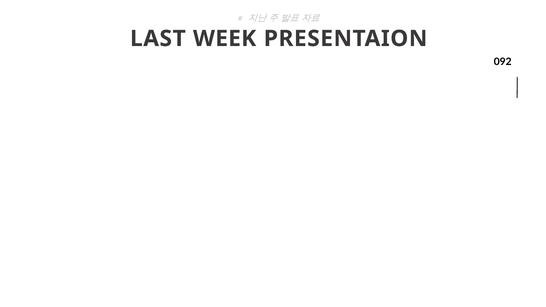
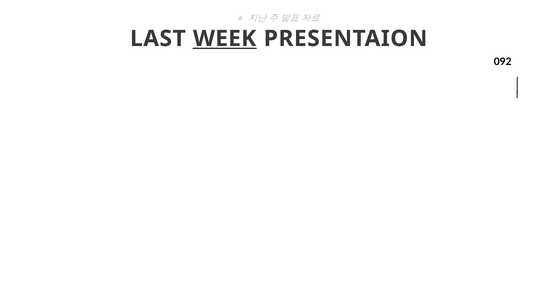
WEEK underline: none -> present
